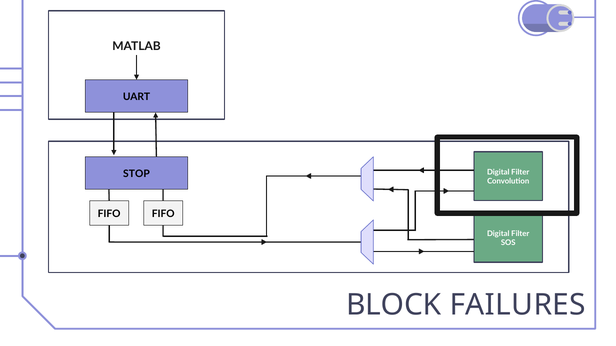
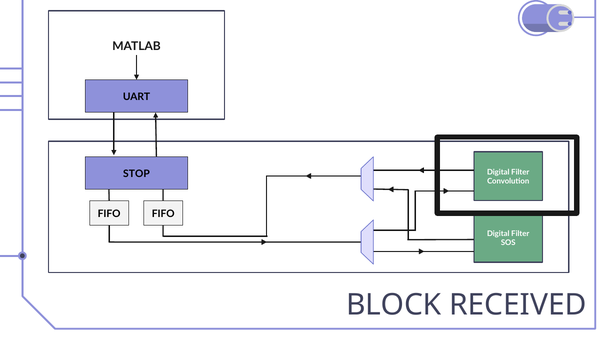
FAILURES: FAILURES -> RECEIVED
